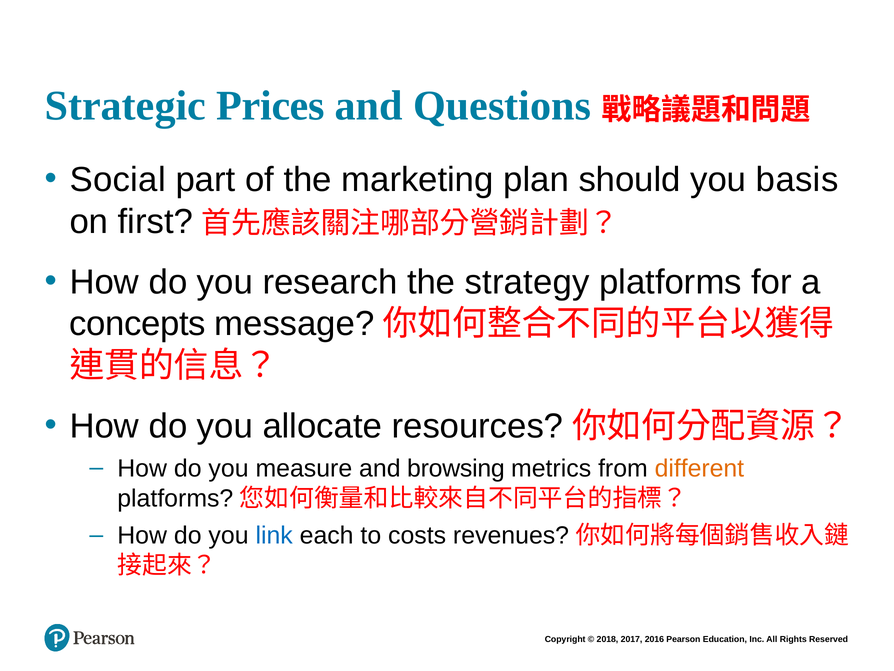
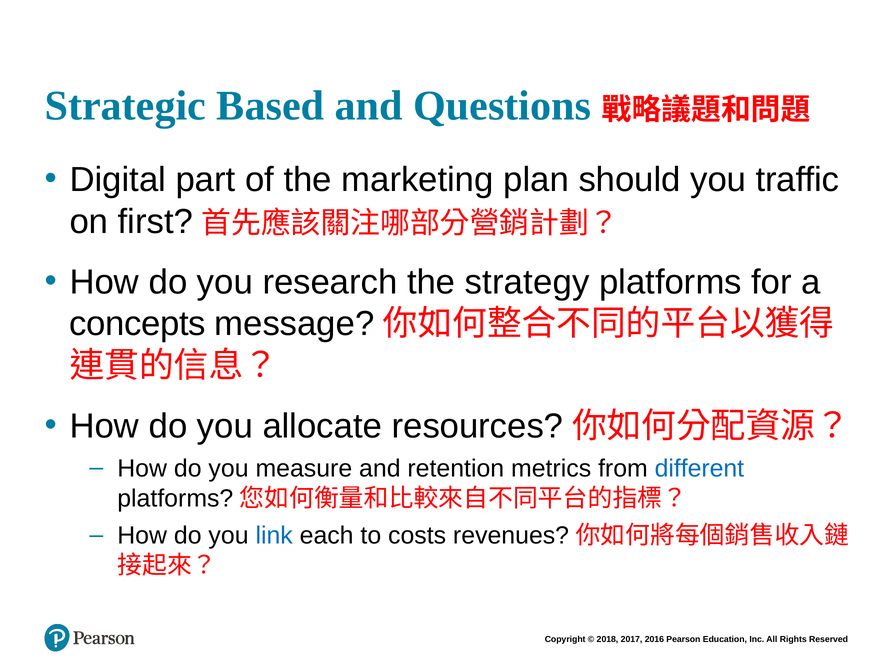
Prices: Prices -> Based
Social: Social -> Digital
basis: basis -> traffic
browsing: browsing -> retention
different colour: orange -> blue
